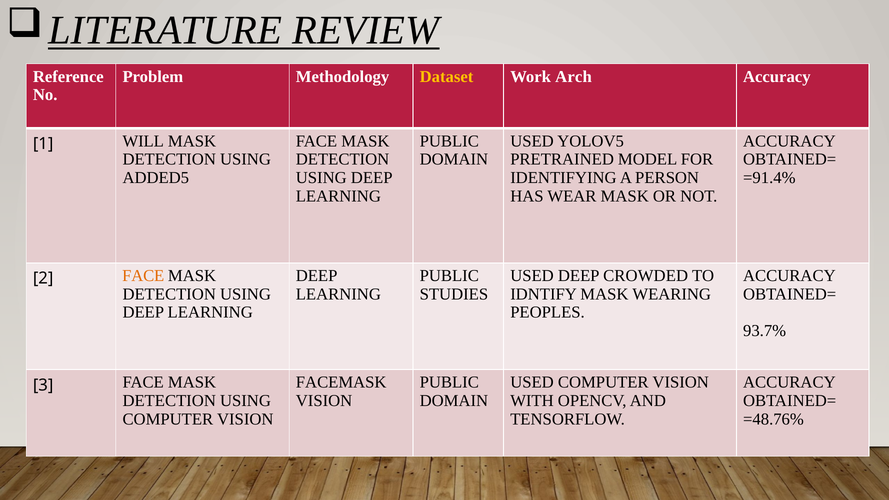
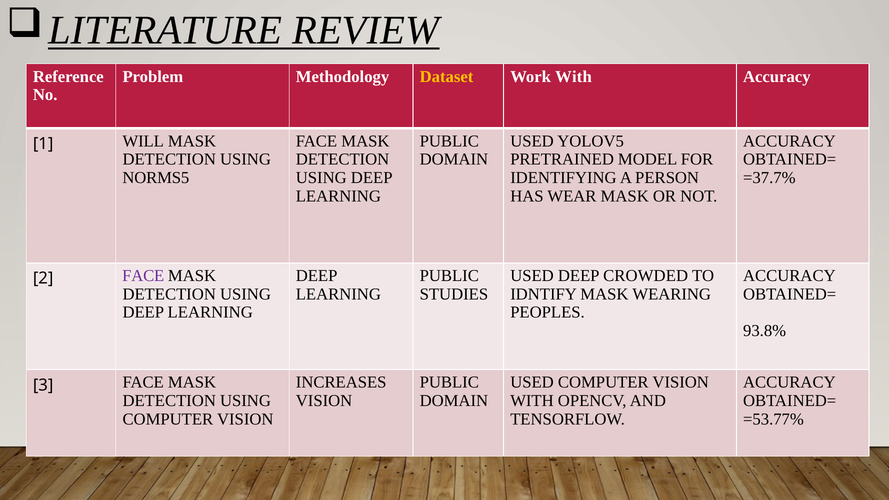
Work Arch: Arch -> With
ADDED5: ADDED5 -> NORMS5
=91.4%: =91.4% -> =37.7%
FACE at (143, 276) colour: orange -> purple
93.7%: 93.7% -> 93.8%
FACEMASK: FACEMASK -> INCREASES
=48.76%: =48.76% -> =53.77%
